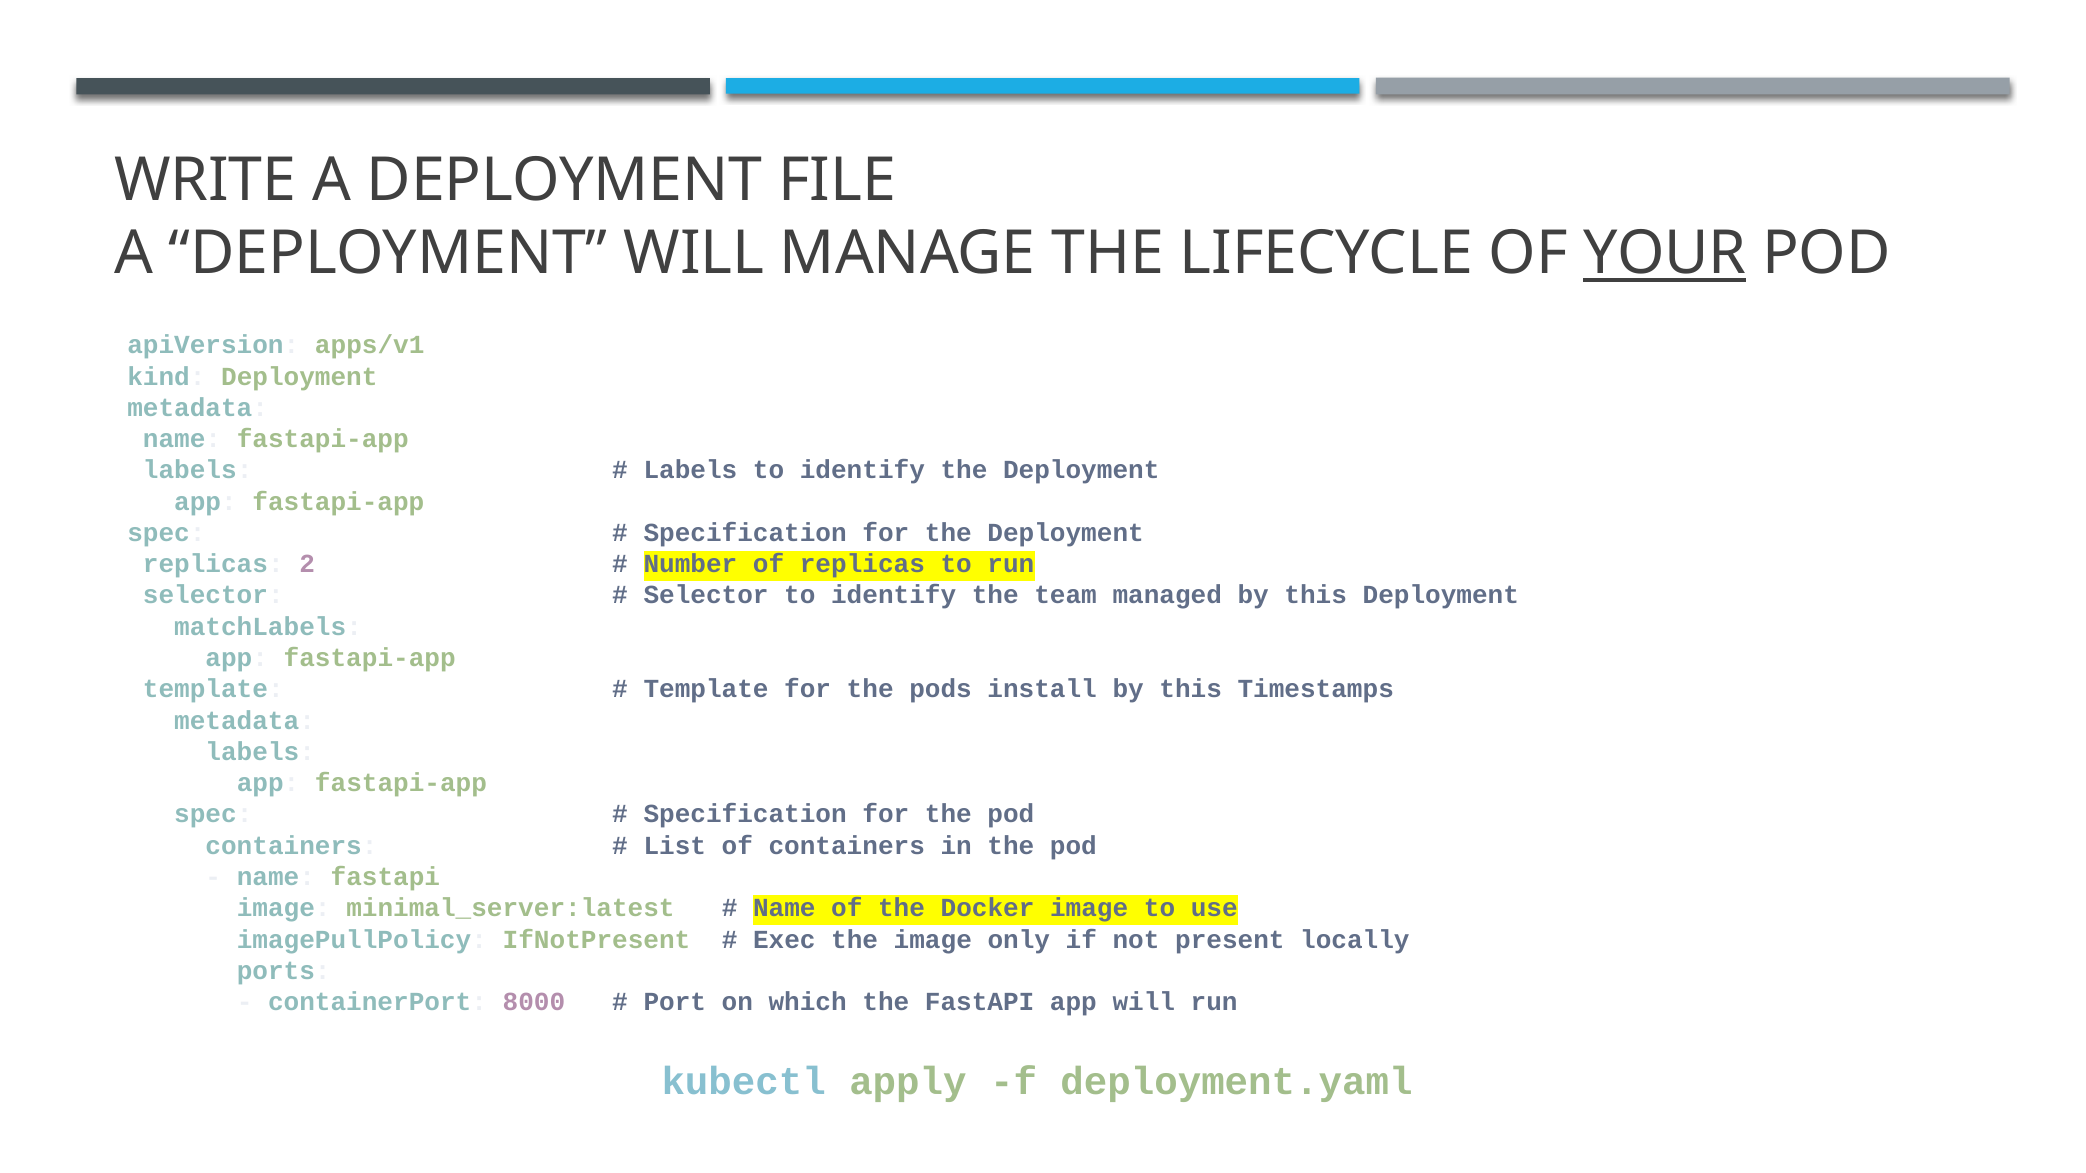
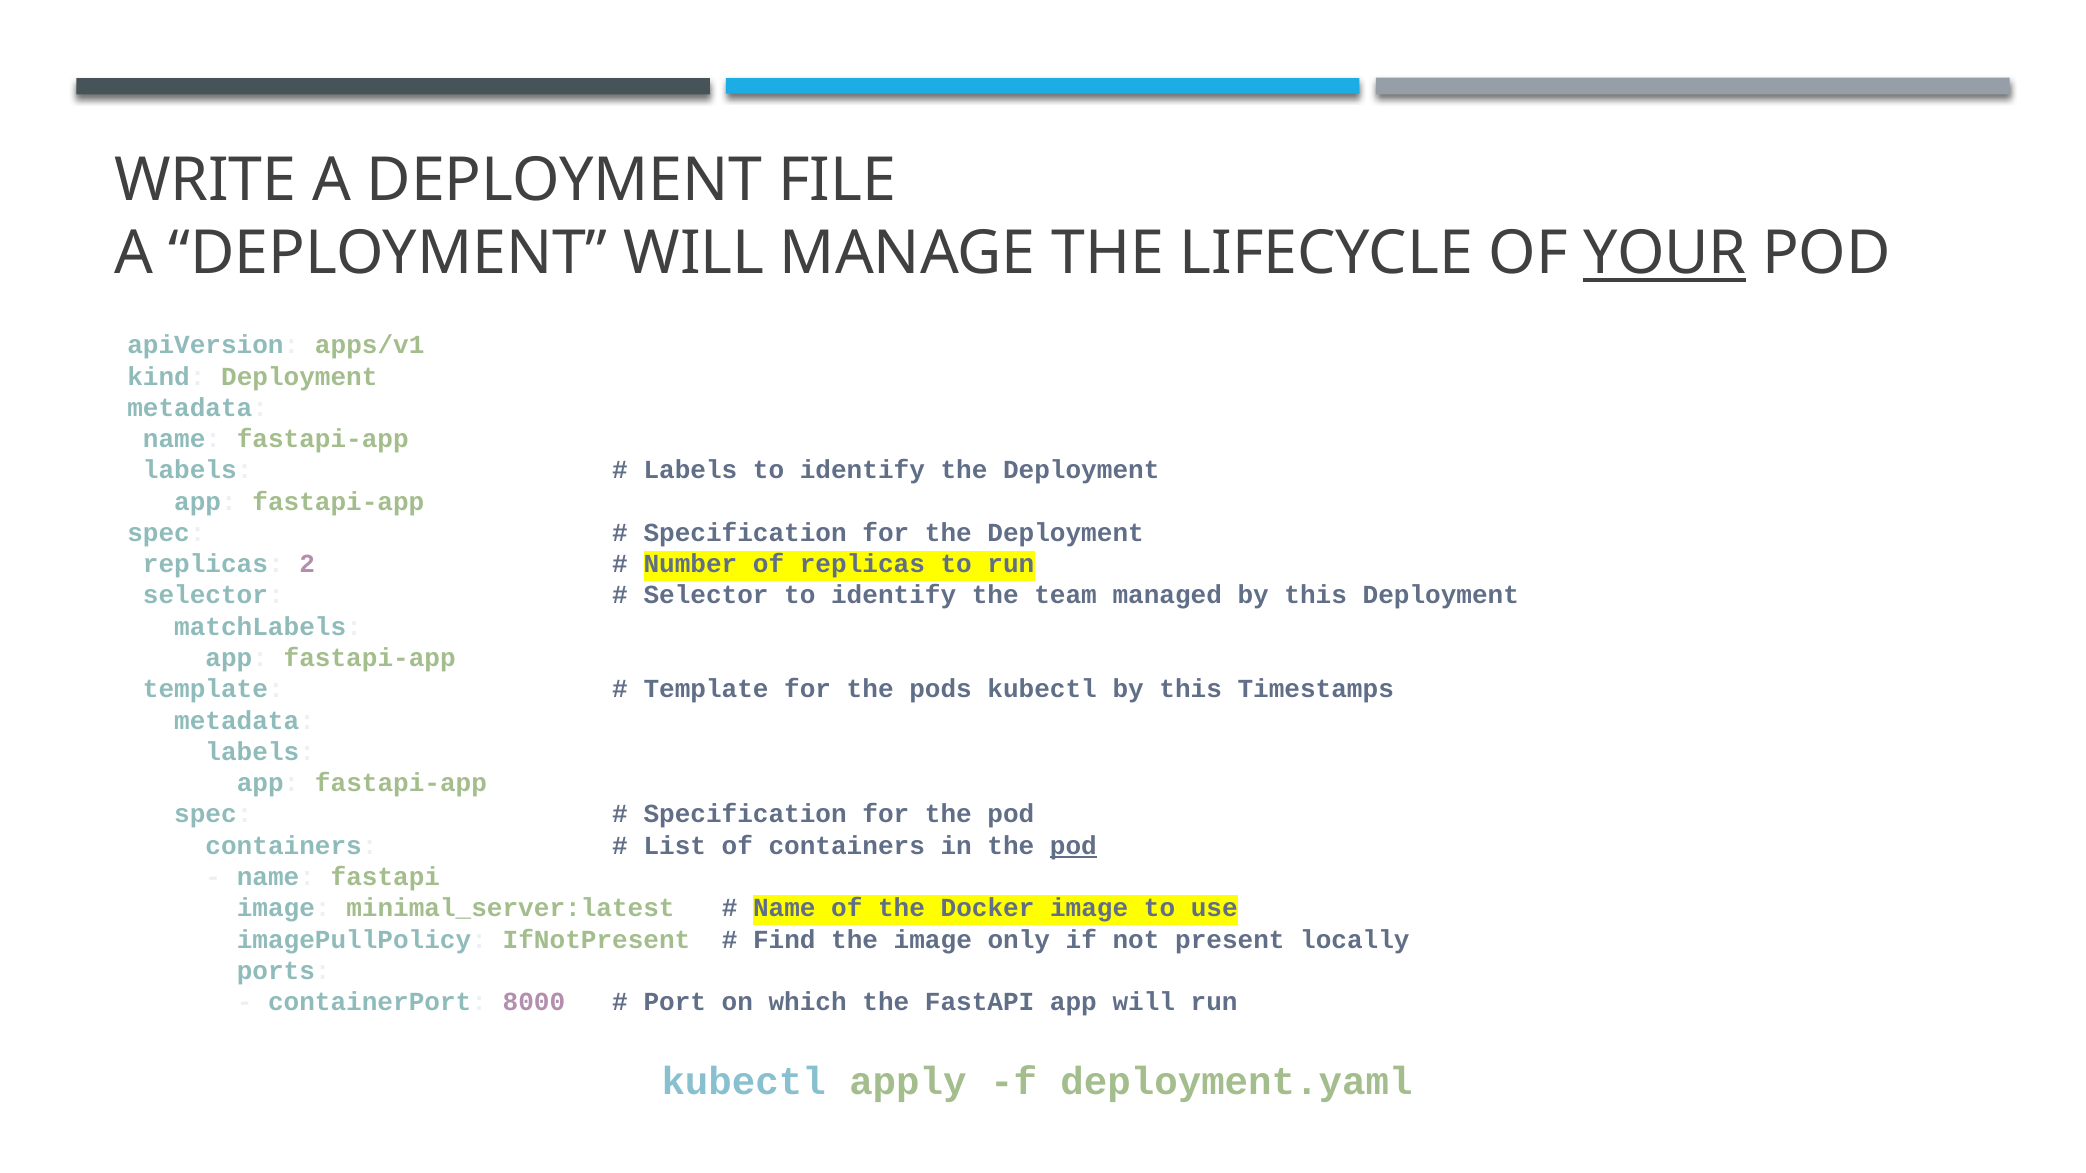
pods install: install -> kubectl
pod at (1073, 846) underline: none -> present
Exec: Exec -> Find
